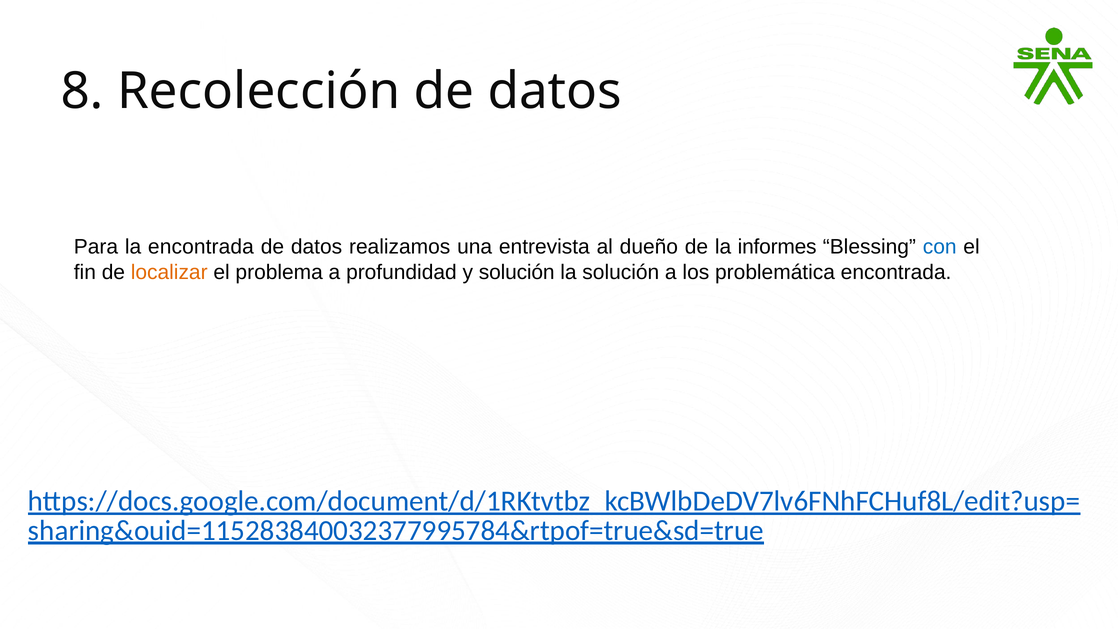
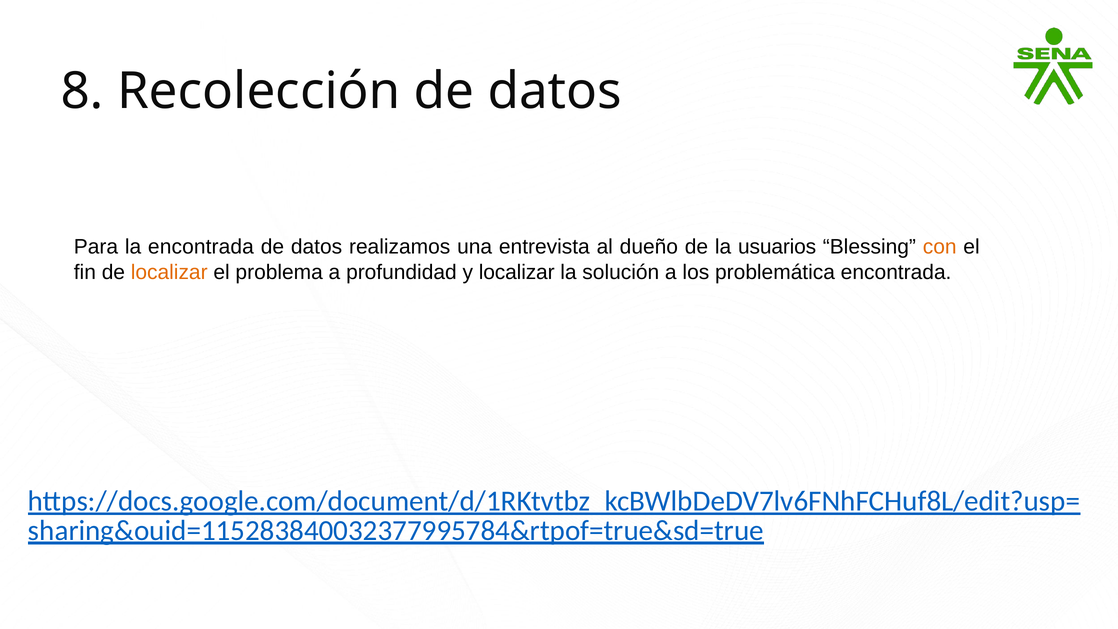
informes: informes -> usuarios
con colour: blue -> orange
y solución: solución -> localizar
